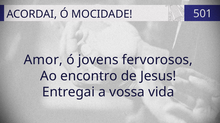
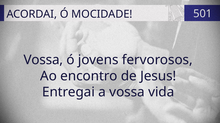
Amor at (43, 60): Amor -> Vossa
